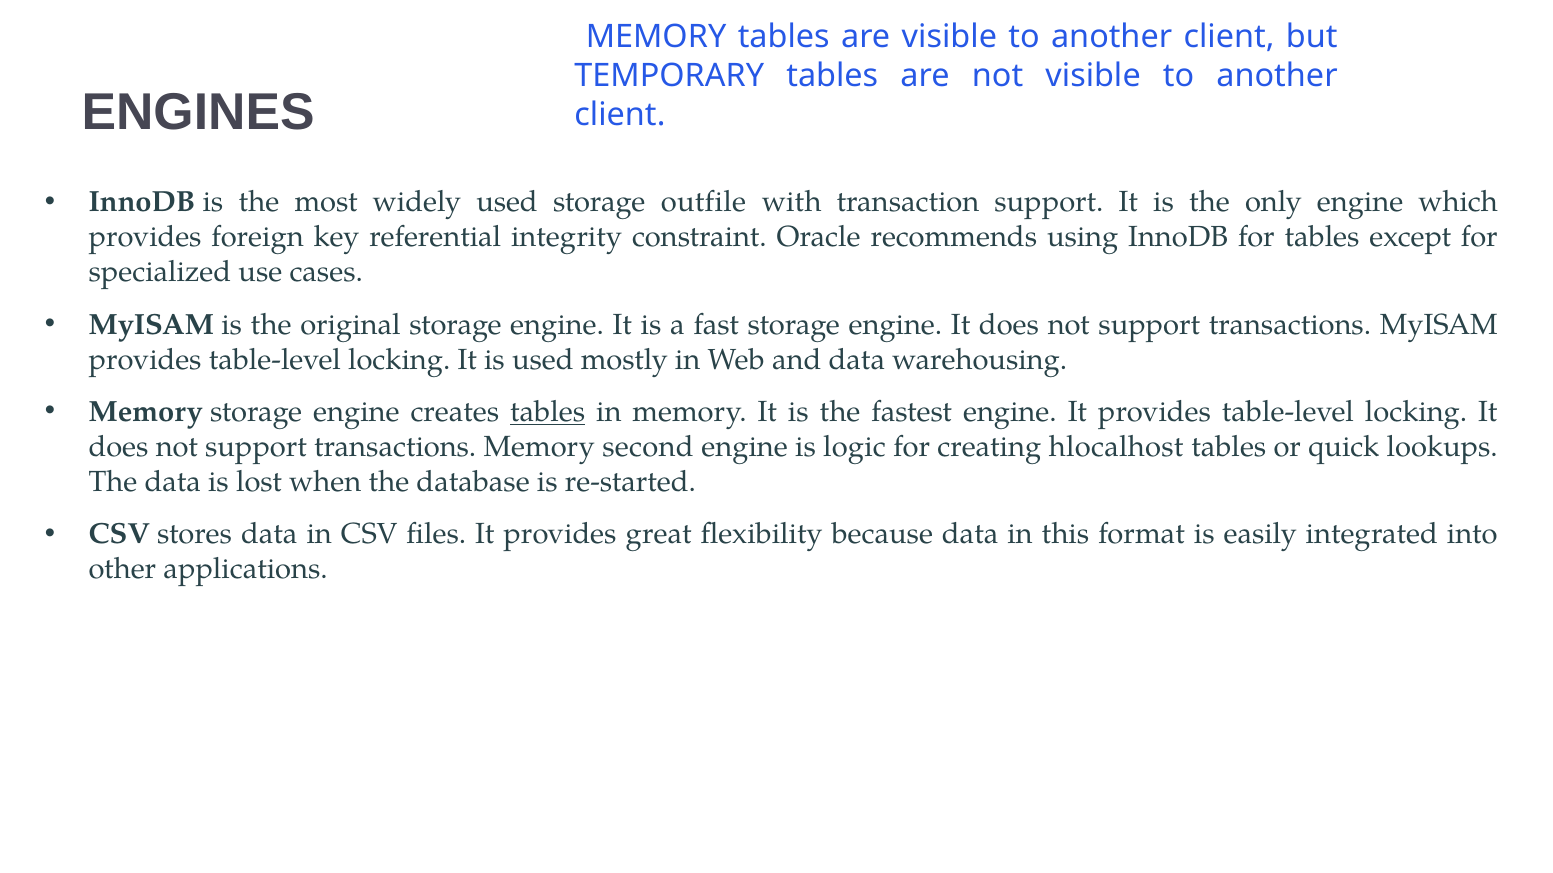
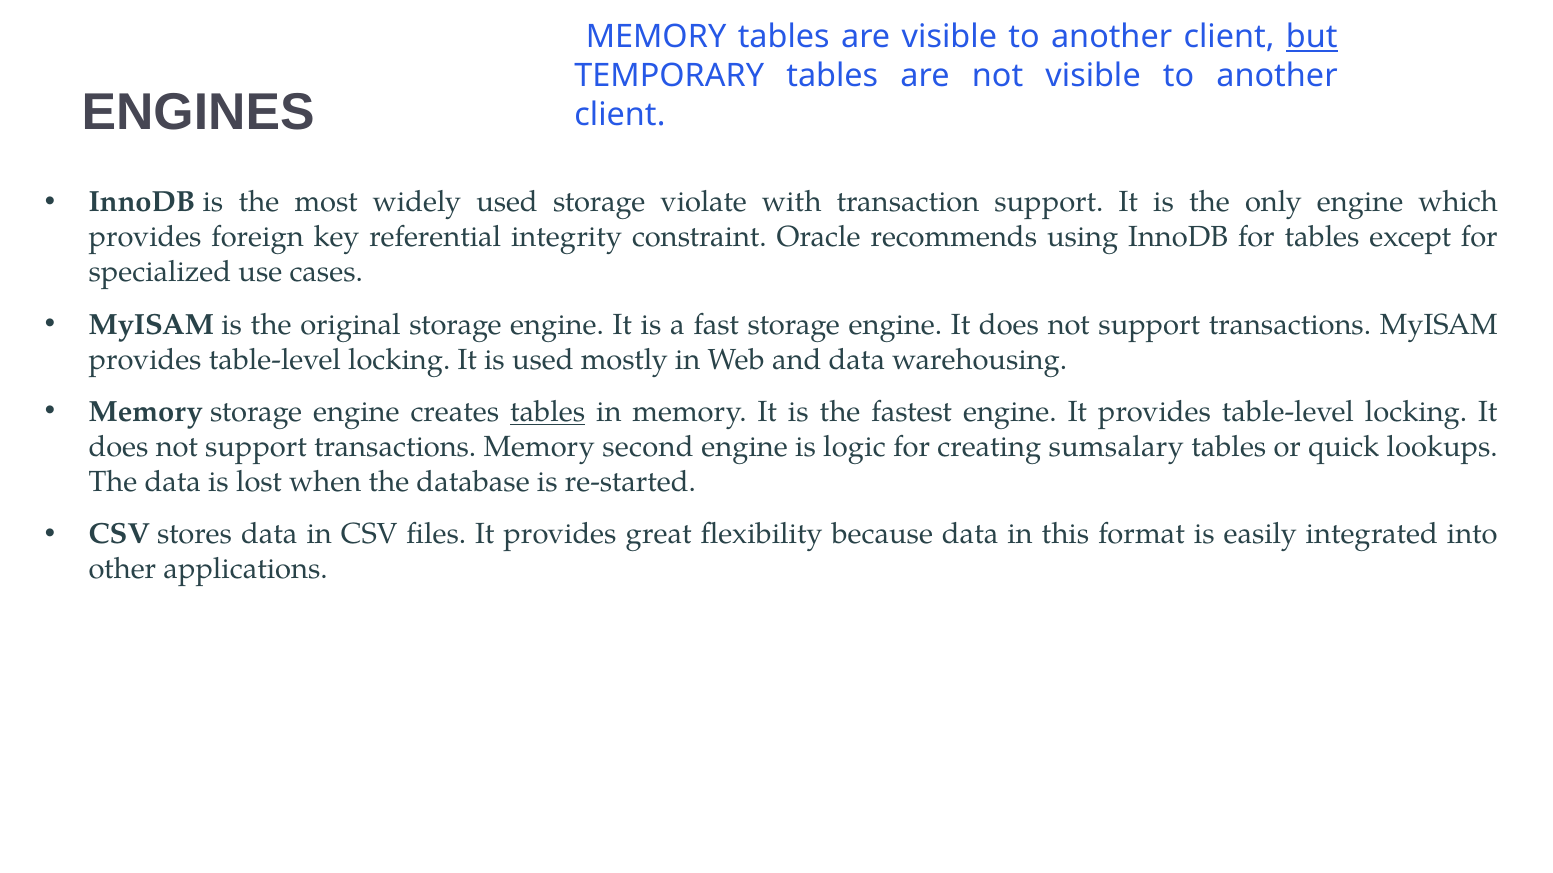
but underline: none -> present
outfile: outfile -> violate
hlocalhost: hlocalhost -> sumsalary
